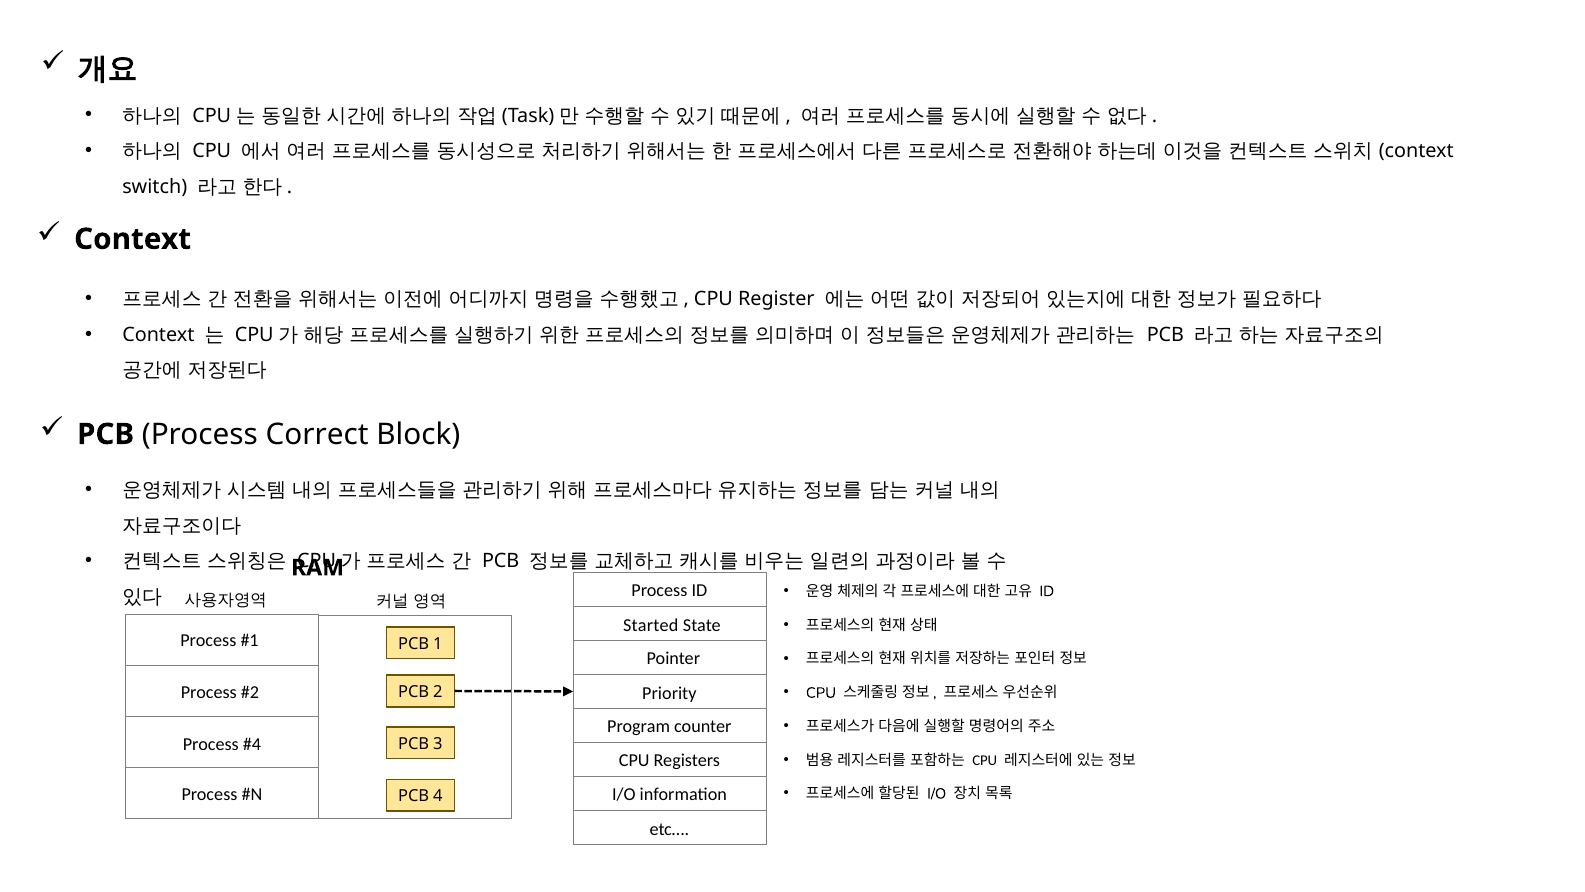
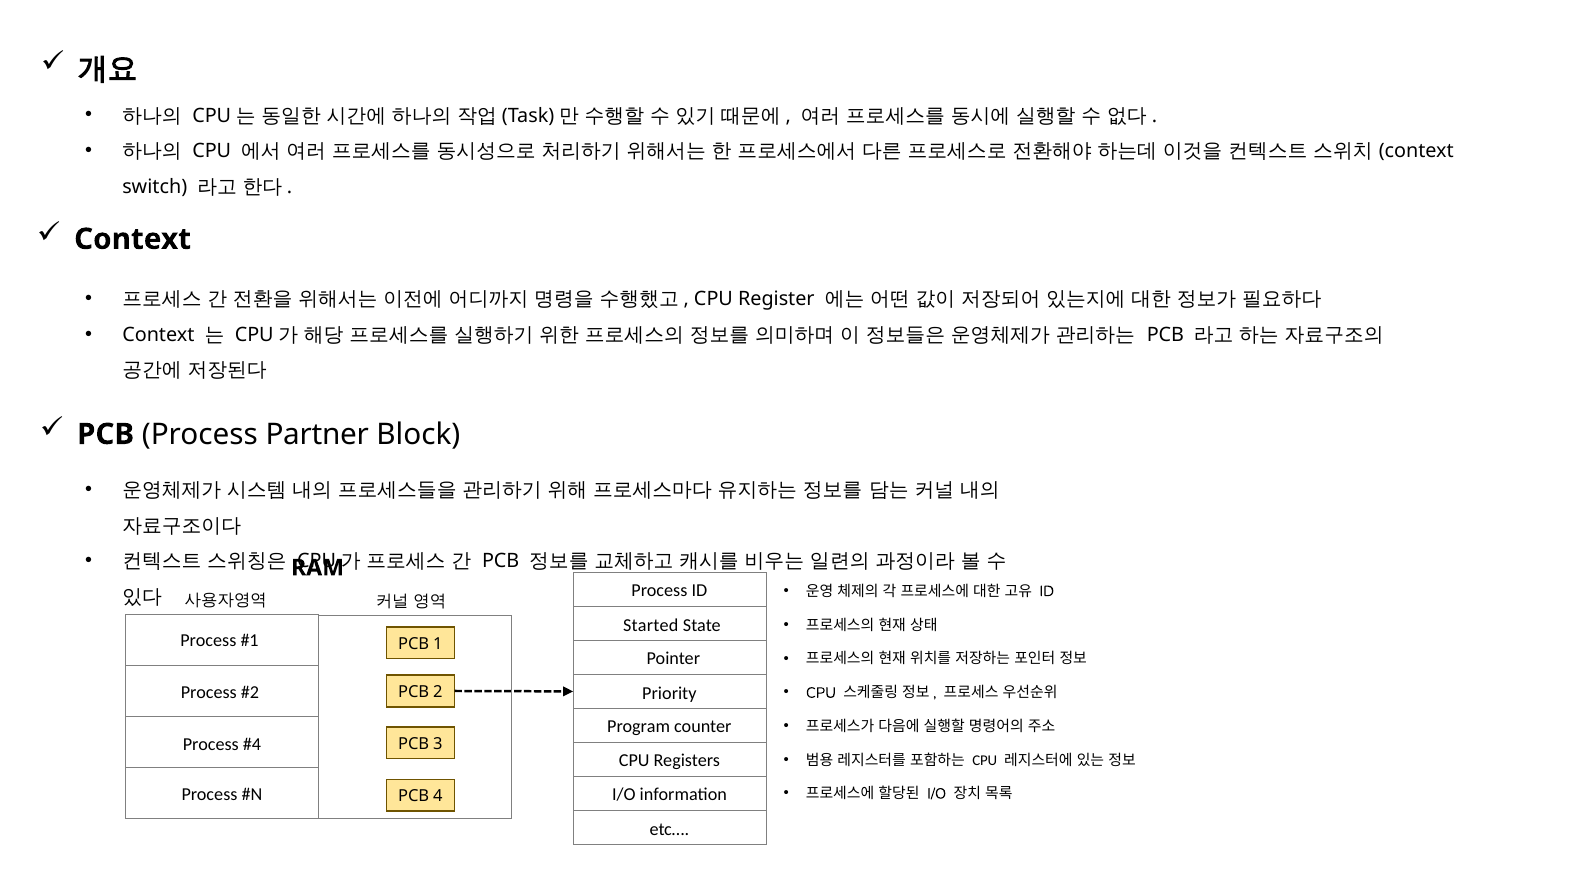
Correct: Correct -> Partner
